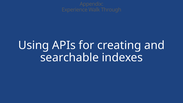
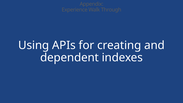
searchable: searchable -> dependent
